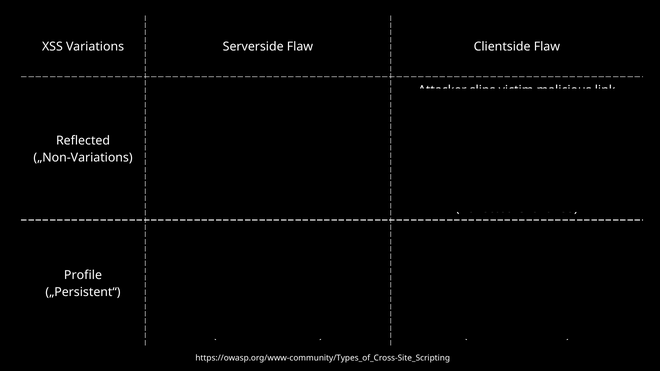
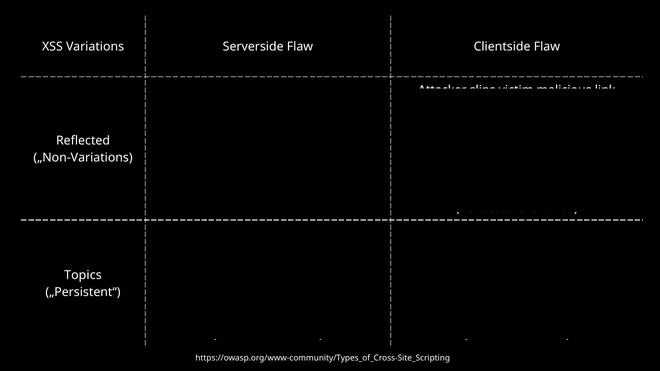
Profile: Profile -> Topics
